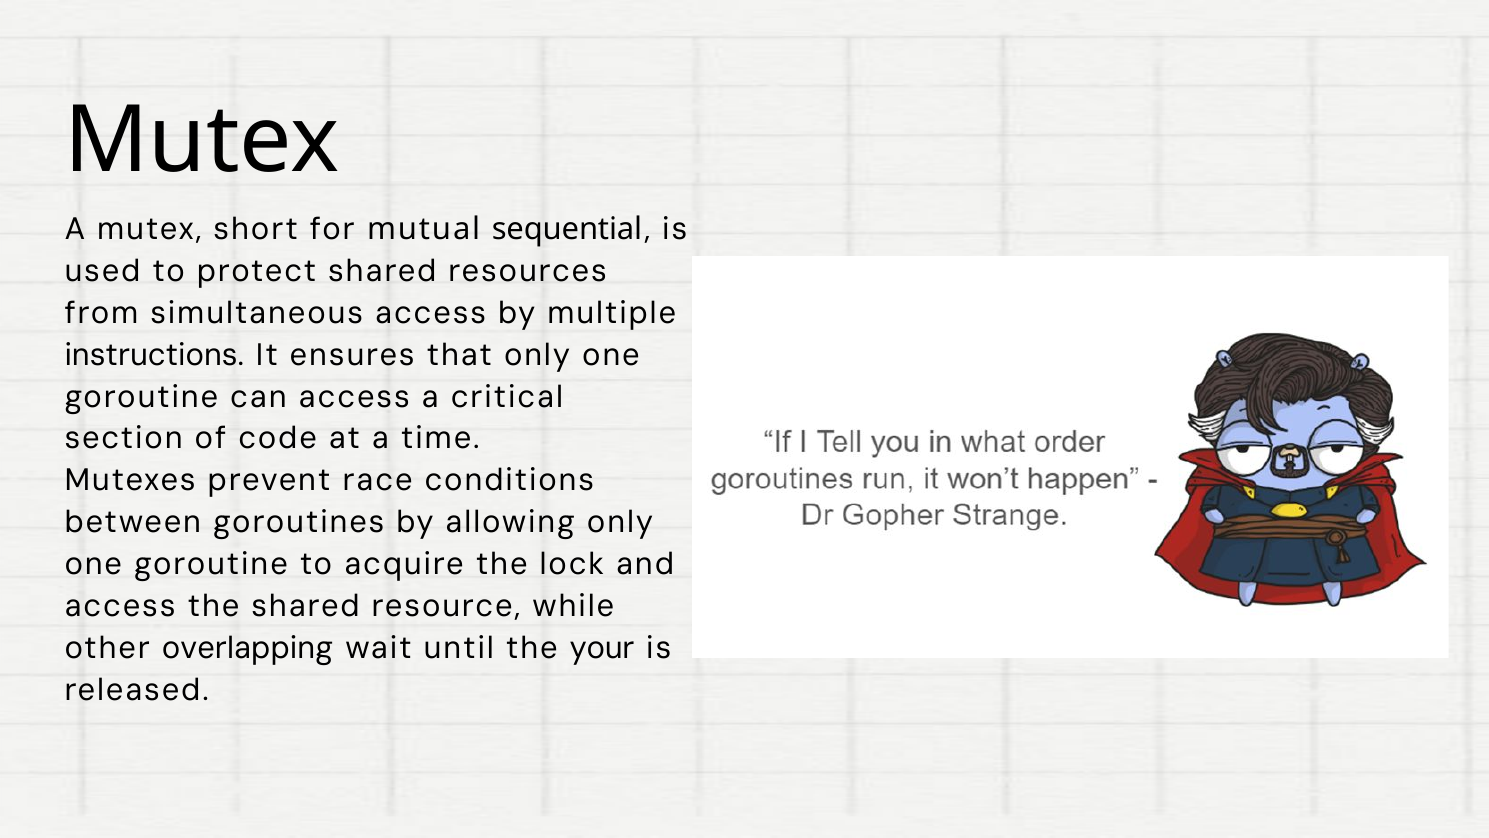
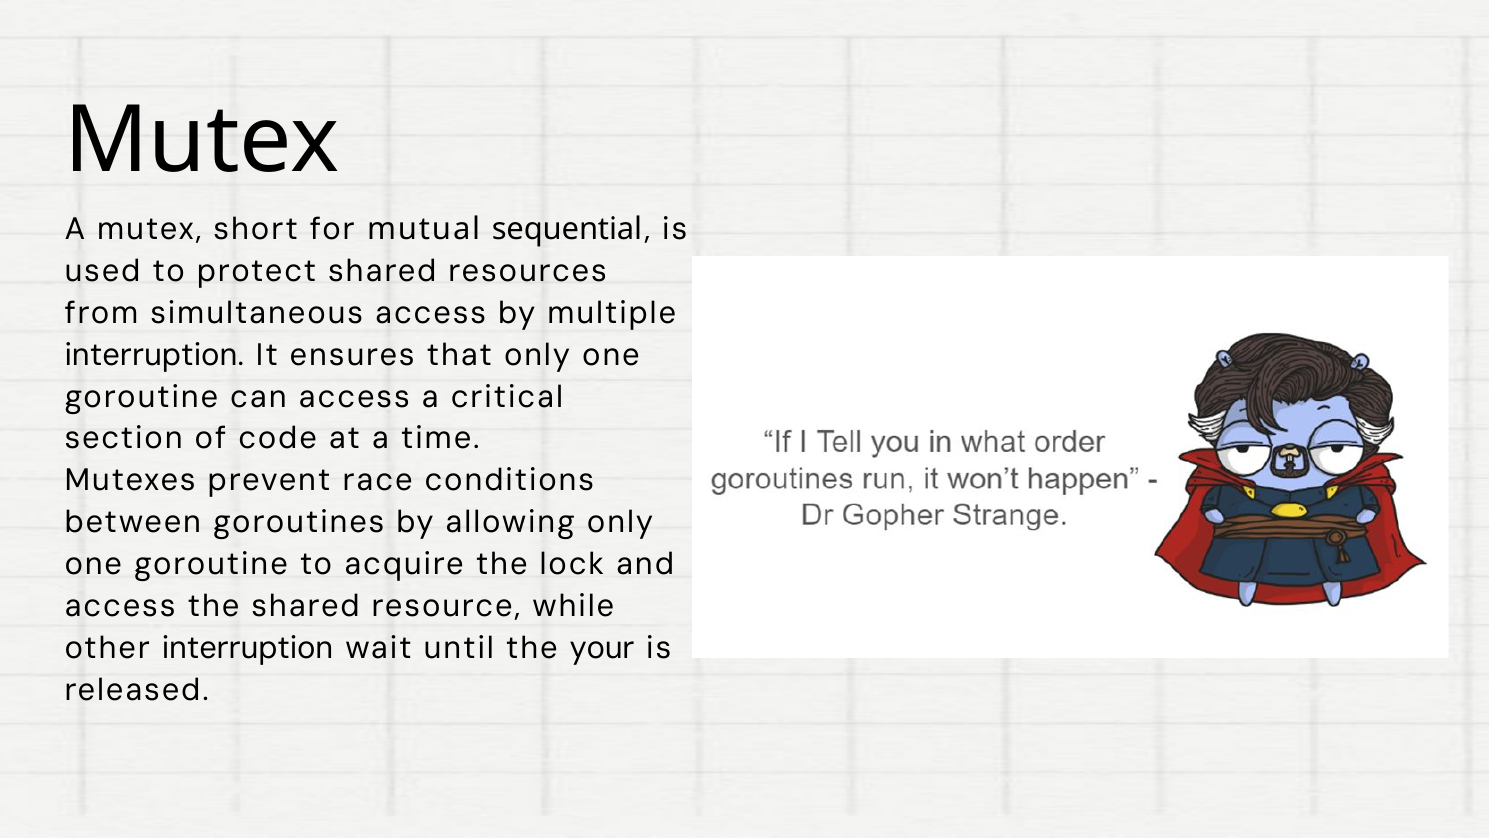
instructions at (154, 355): instructions -> interruption
other overlapping: overlapping -> interruption
